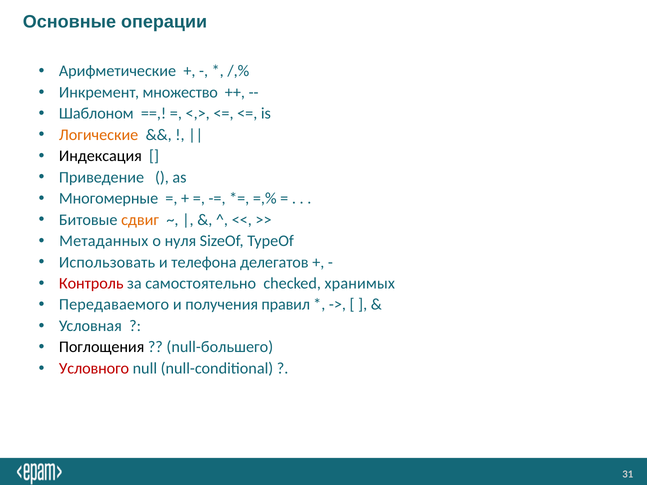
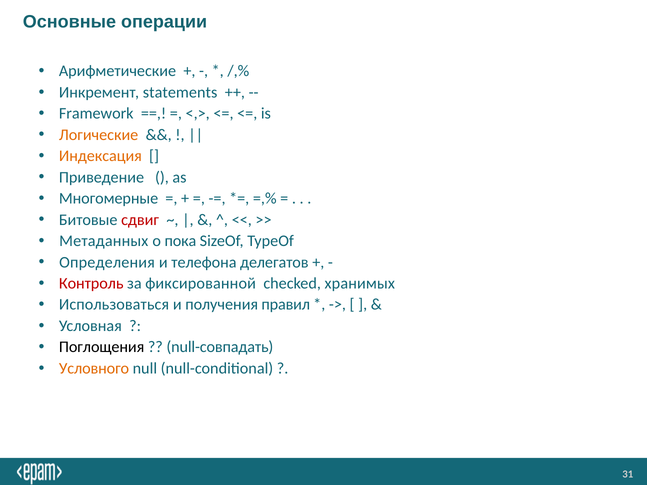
множество: множество -> statements
Шаблоном: Шаблоном -> Framework
Индексация colour: black -> orange
сдвиг colour: orange -> red
нуля: нуля -> пока
Использовать: Использовать -> Определения
самостоятельно: самостоятельно -> фиксированной
Передаваемого: Передаваемого -> Использоваться
null-большего: null-большего -> null-совпадать
Условного colour: red -> orange
